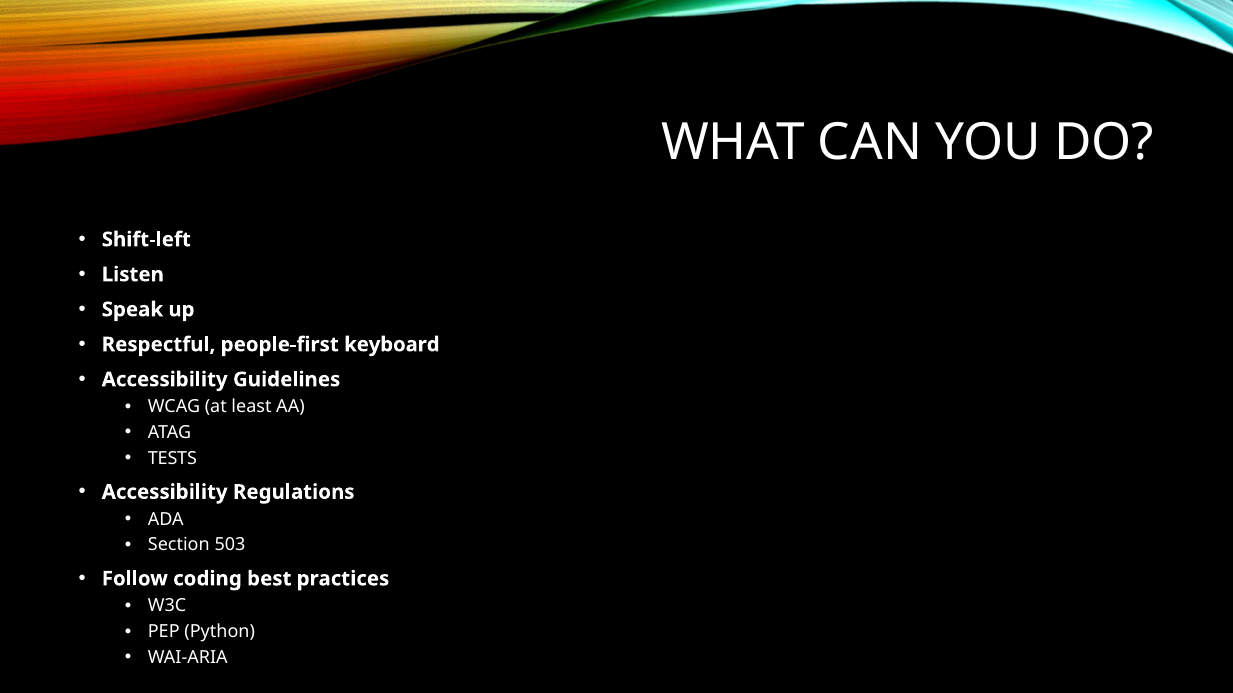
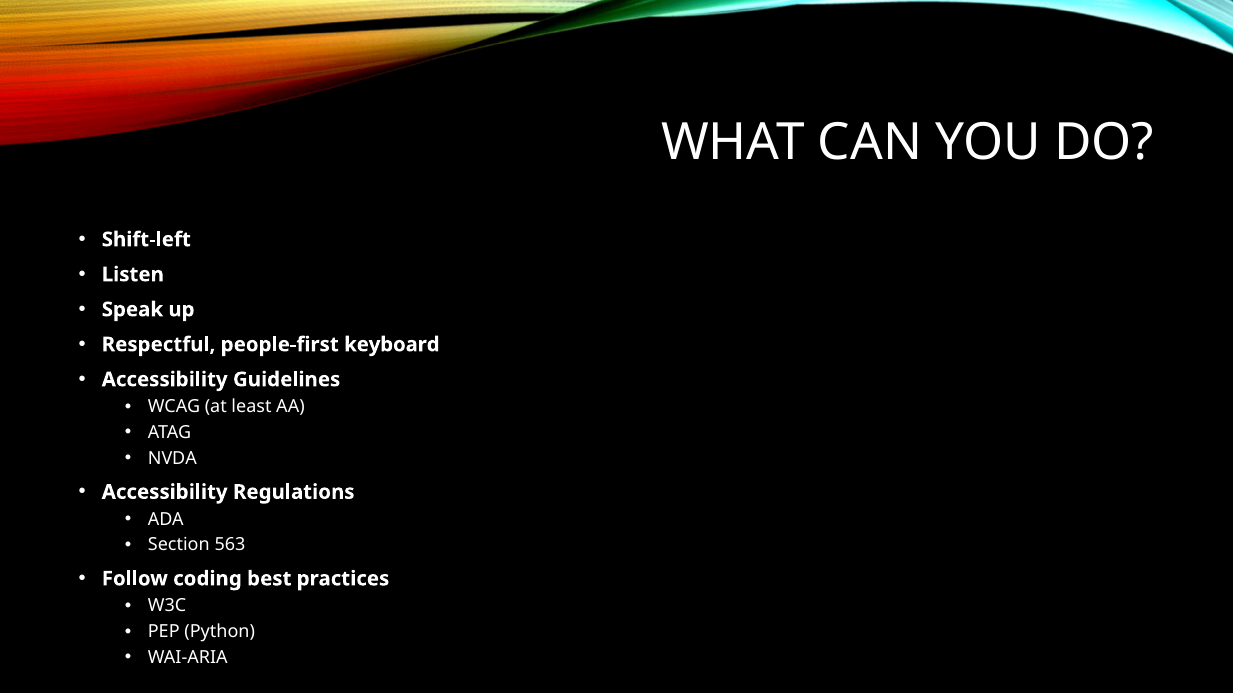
TESTS: TESTS -> NVDA
503: 503 -> 563
